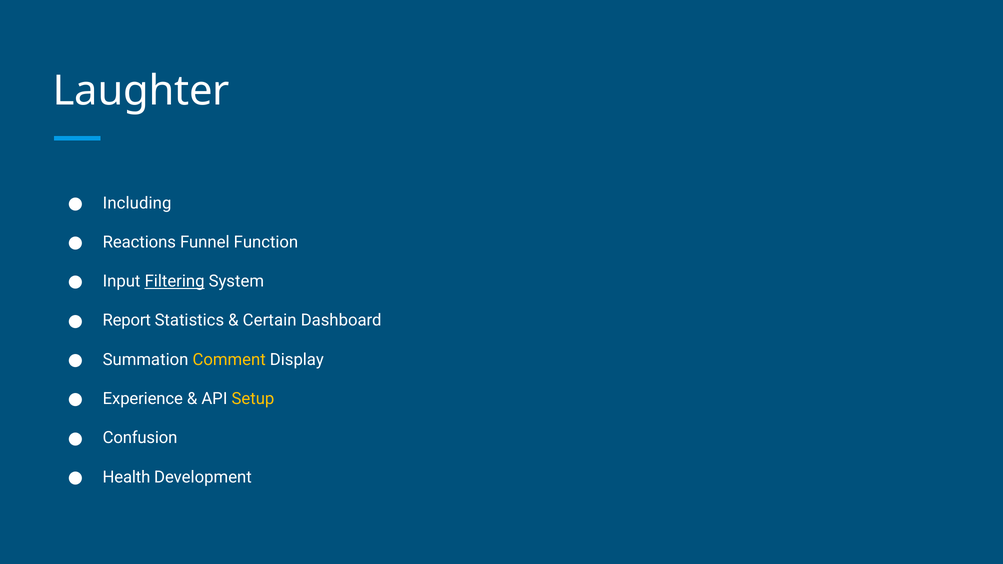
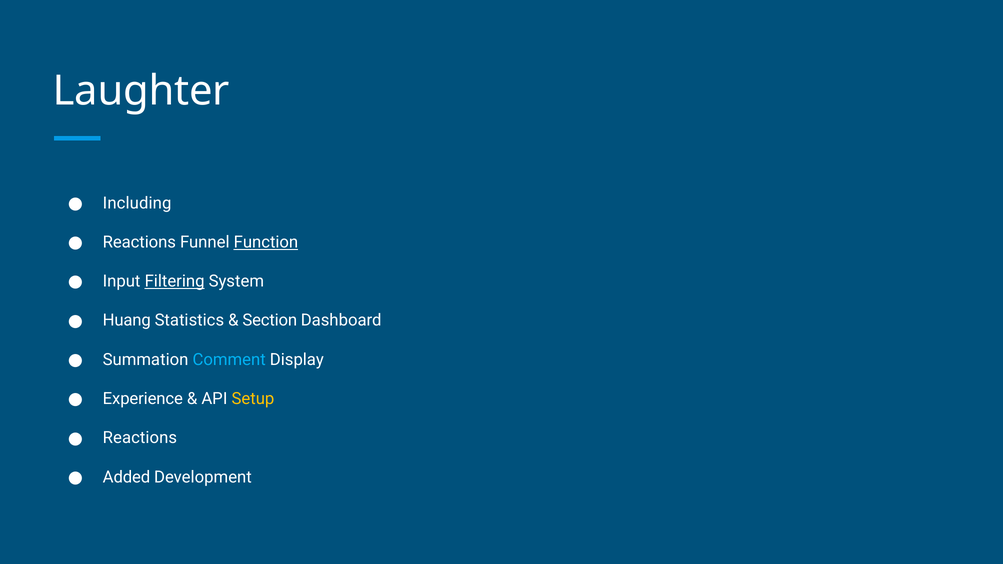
Function underline: none -> present
Report: Report -> Huang
Certain: Certain -> Section
Comment colour: yellow -> light blue
Confusion at (140, 438): Confusion -> Reactions
Health: Health -> Added
